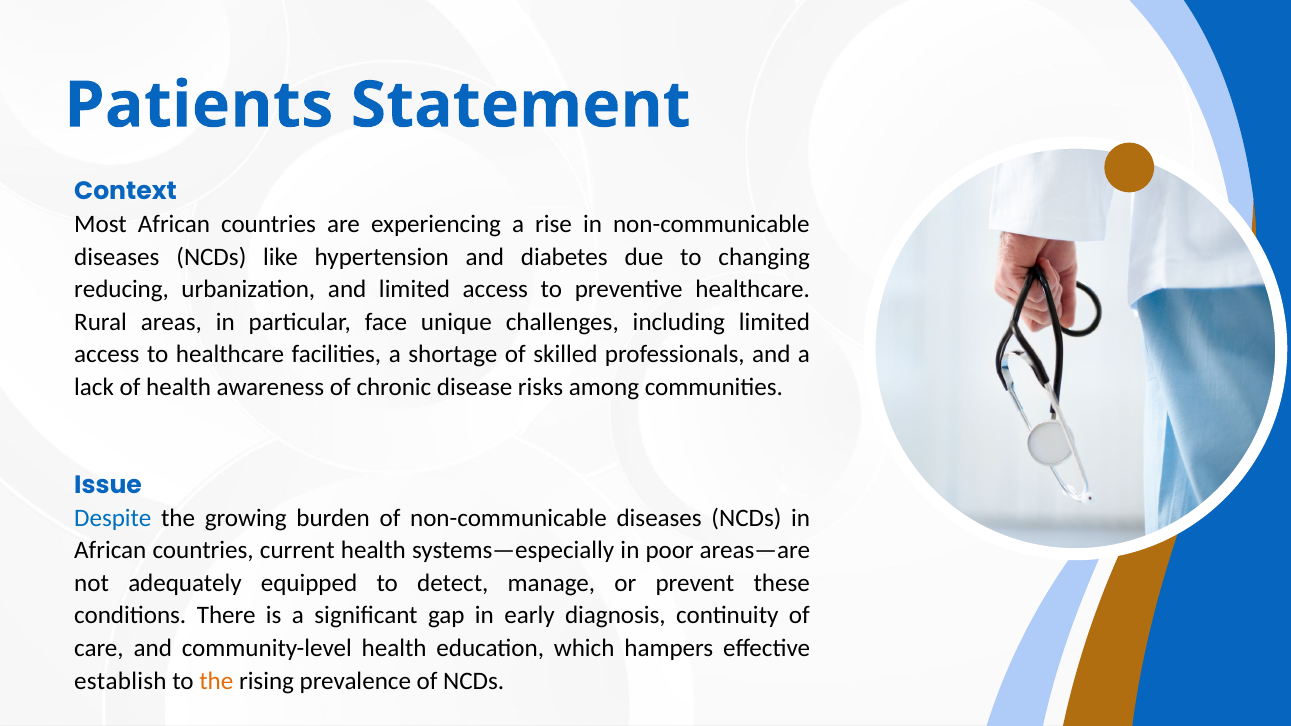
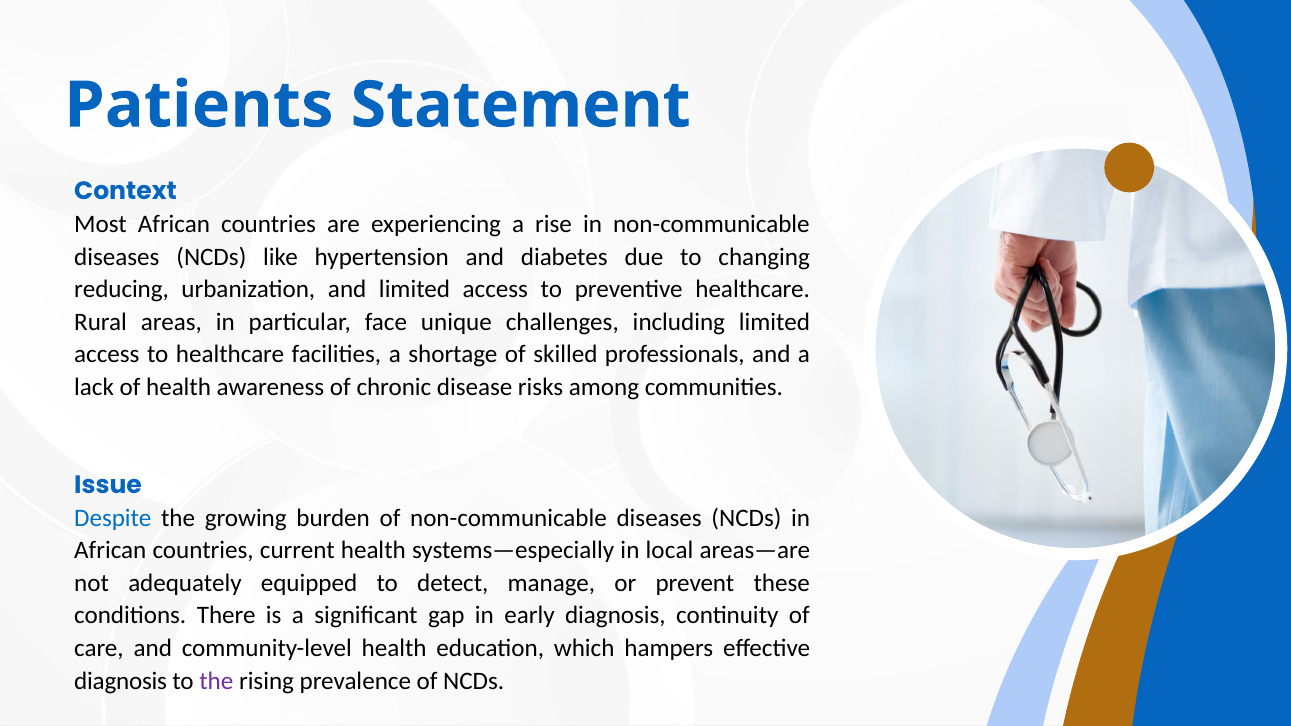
poor: poor -> local
establish at (120, 681): establish -> diagnosis
the at (216, 681) colour: orange -> purple
